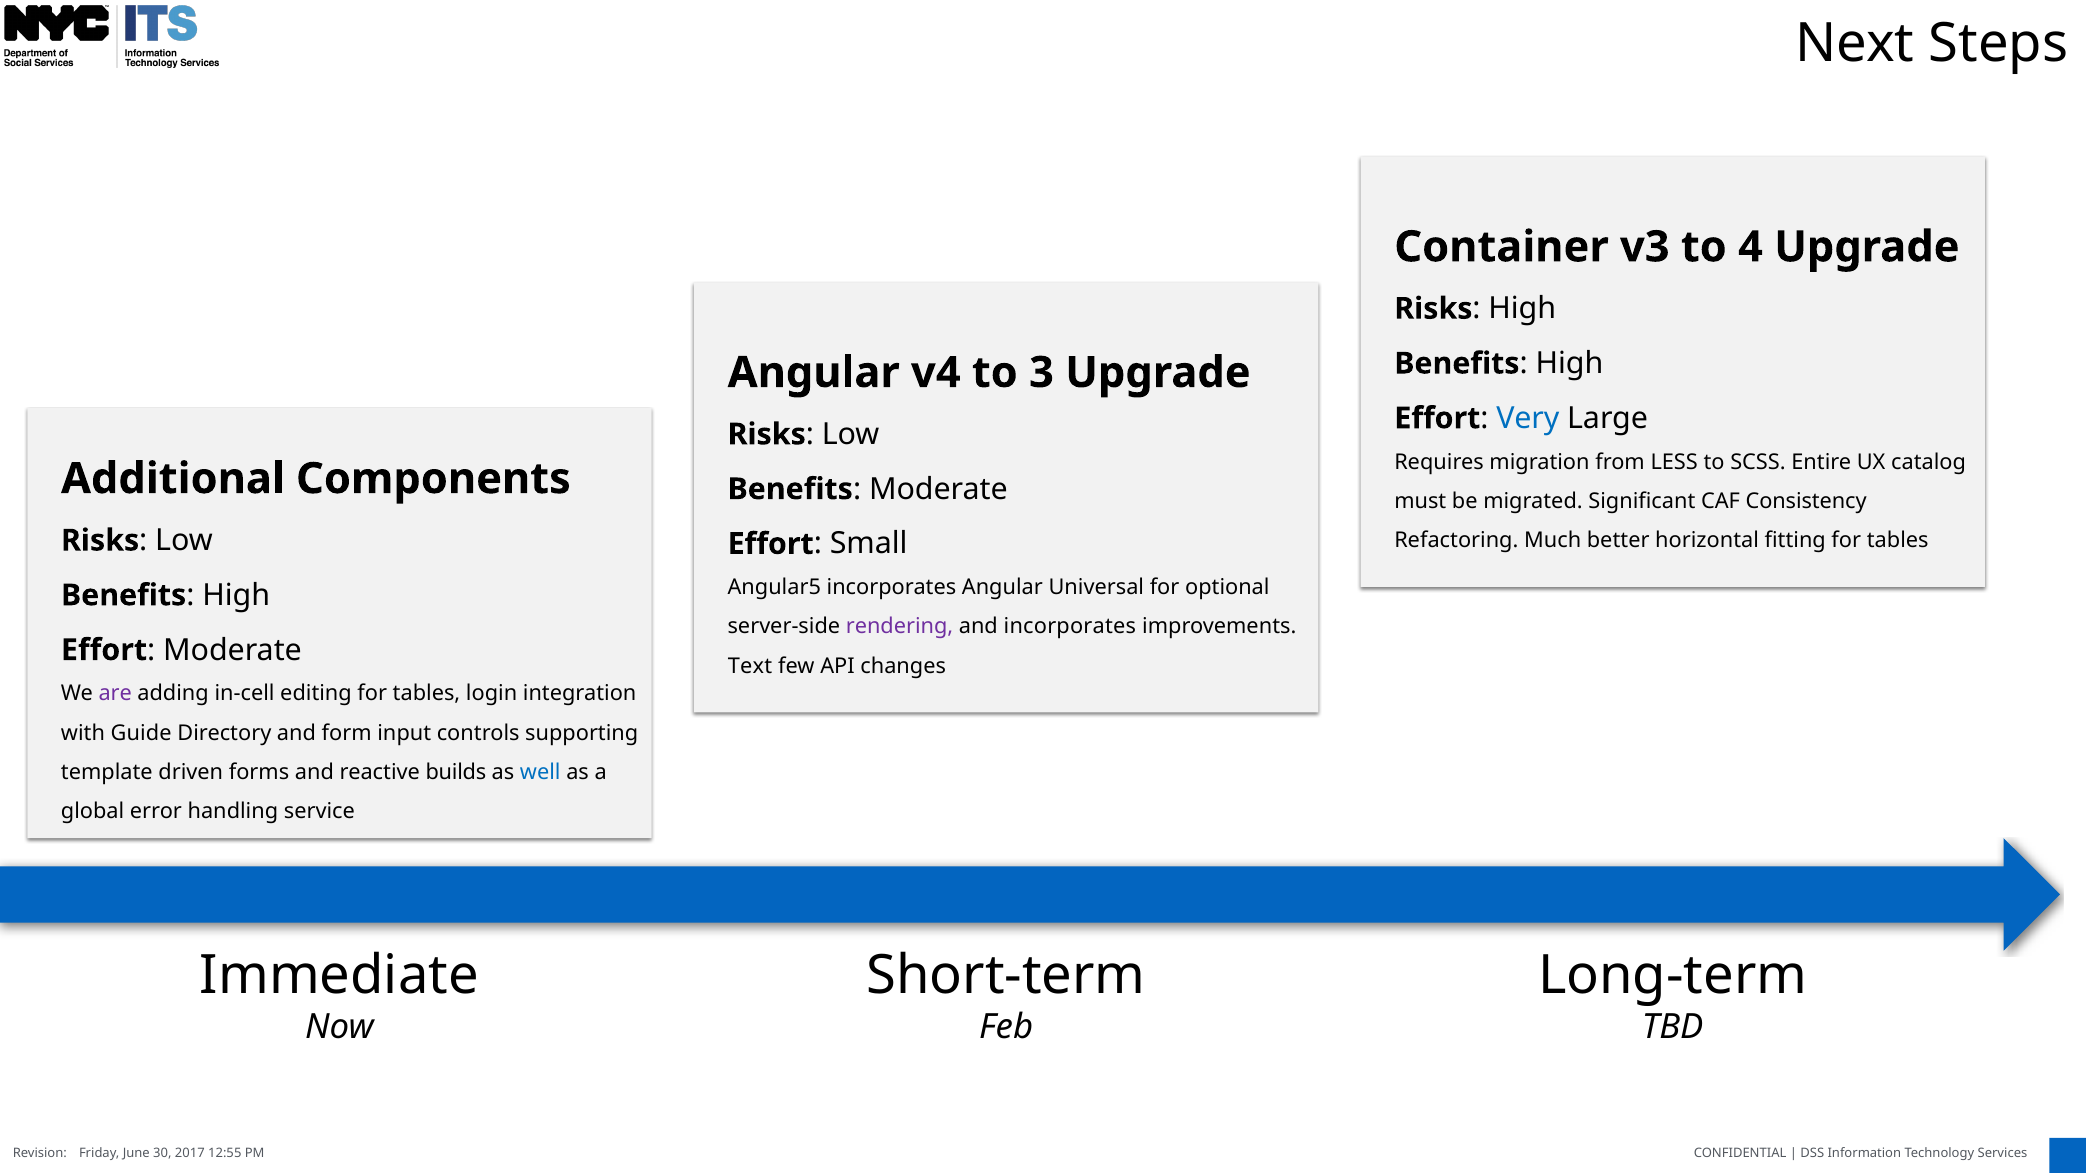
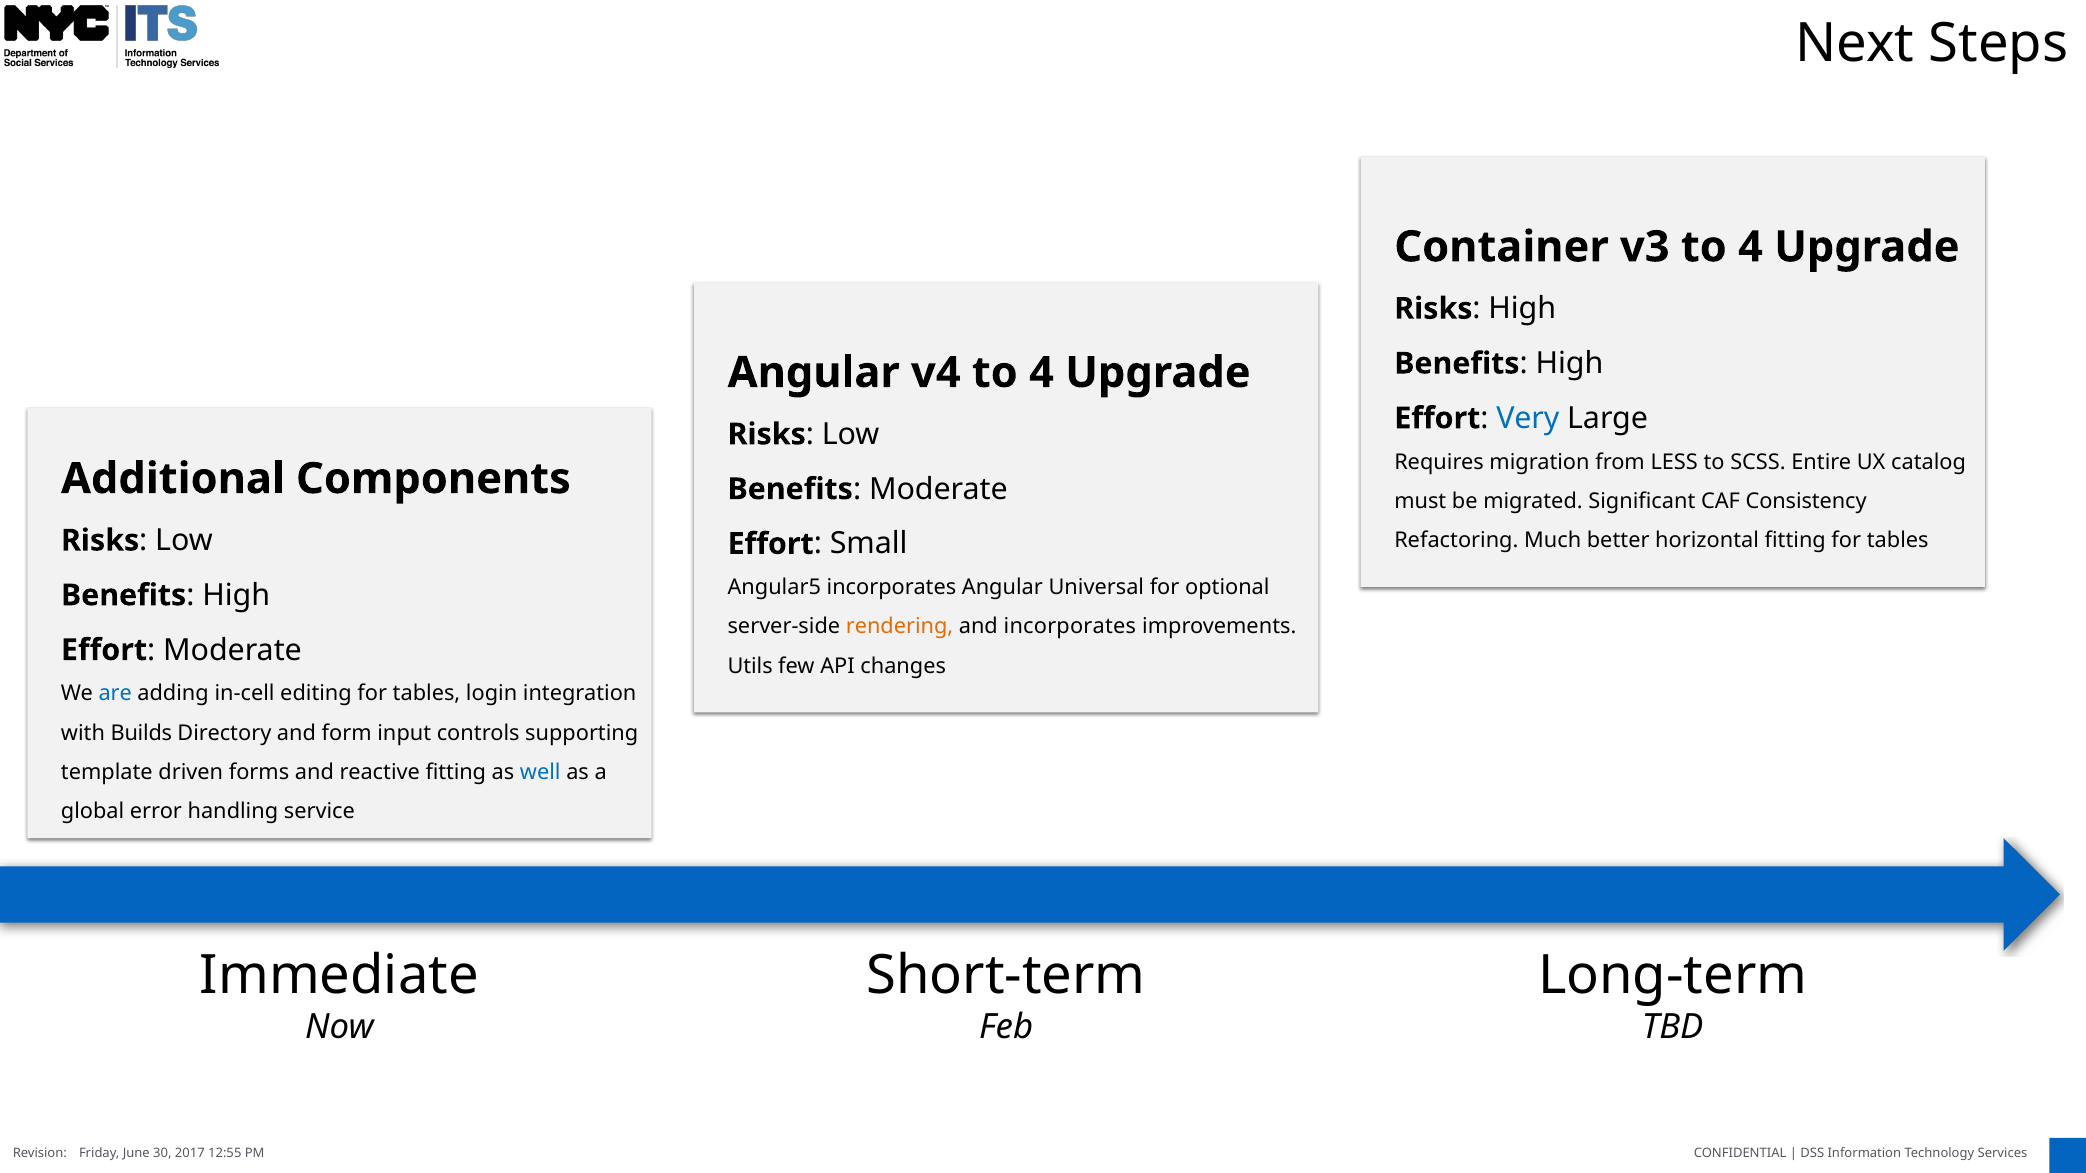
v4 to 3: 3 -> 4
rendering colour: purple -> orange
Text: Text -> Utils
are colour: purple -> blue
Guide: Guide -> Builds
reactive builds: builds -> fitting
